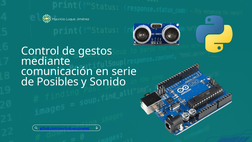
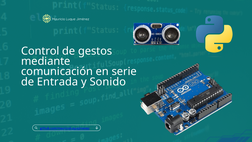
Posibles: Posibles -> Entrada
